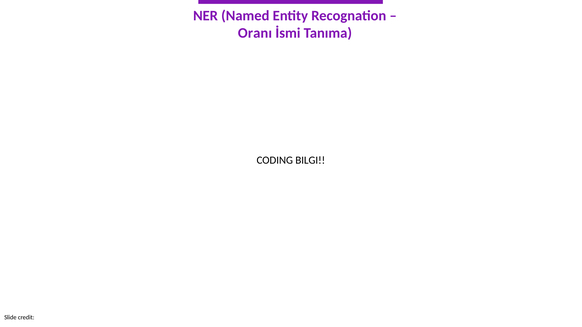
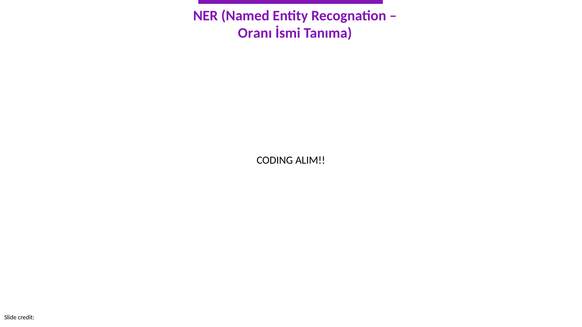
BILGI: BILGI -> ALIM
